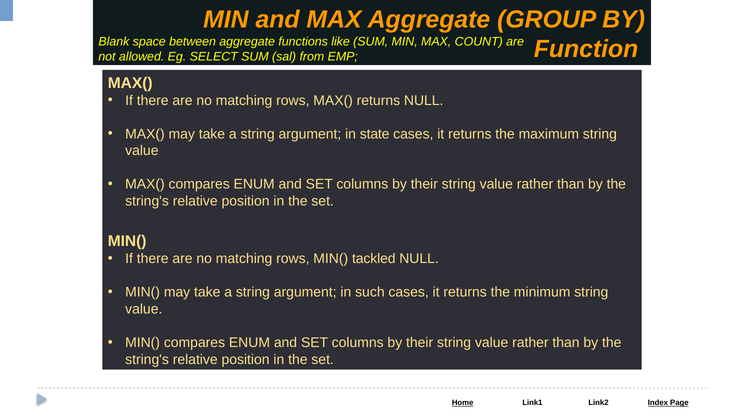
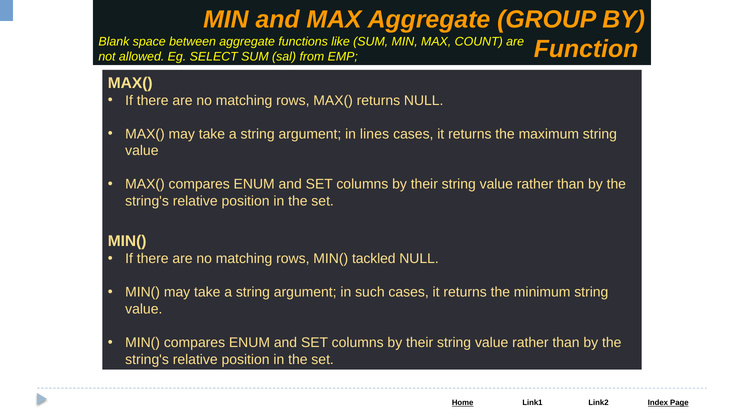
state: state -> lines
